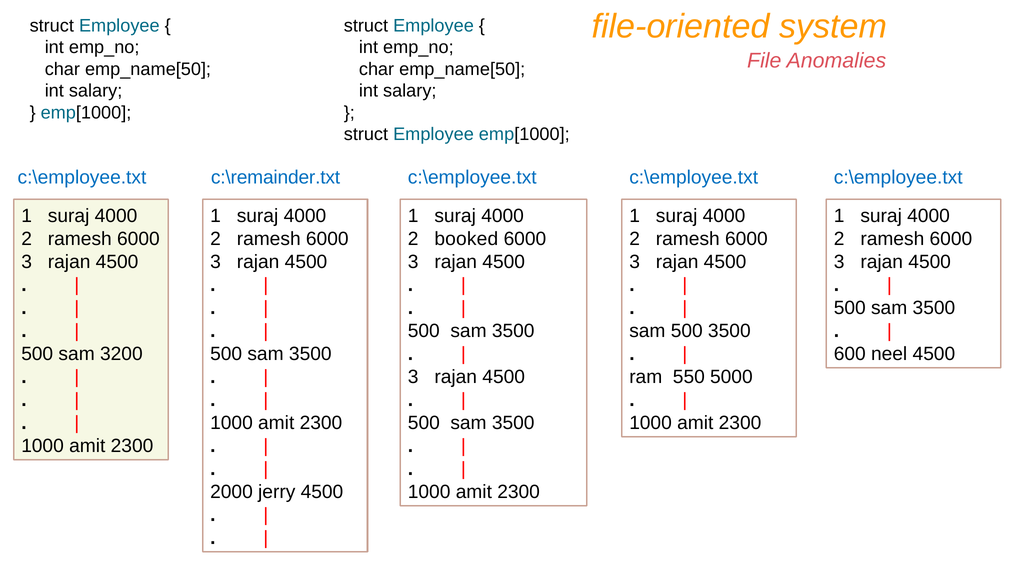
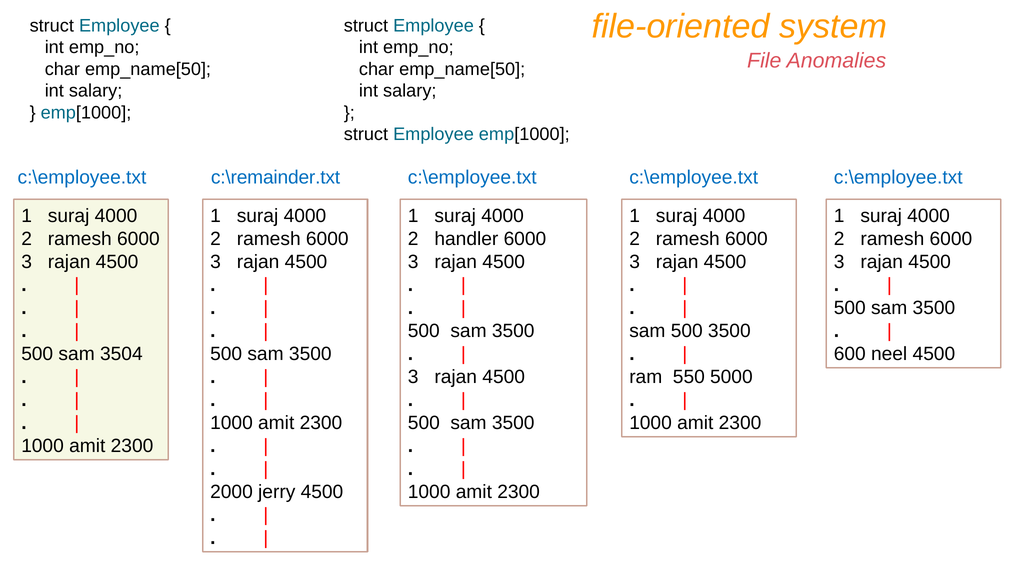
booked: booked -> handler
3200: 3200 -> 3504
